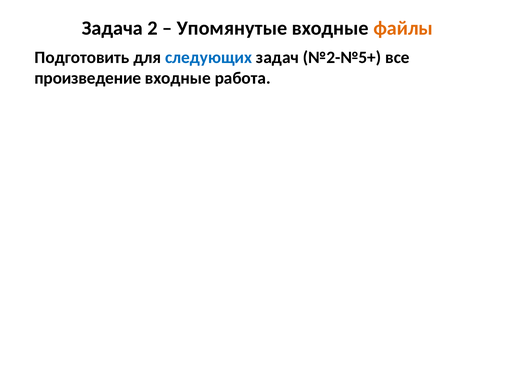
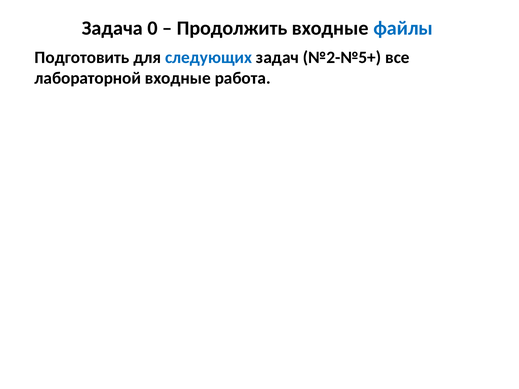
2: 2 -> 0
Упомянутые: Упомянутые -> Продолжить
файлы colour: orange -> blue
произведение: произведение -> лабораторной
